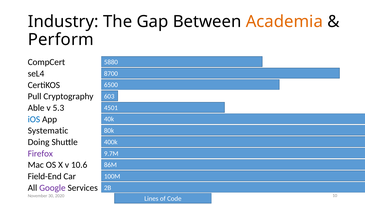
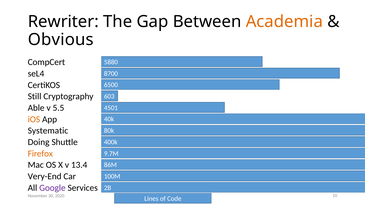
Industry: Industry -> Rewriter
Perform: Perform -> Obvious
Pull: Pull -> Still
5.3: 5.3 -> 5.5
iOS colour: blue -> orange
Firefox colour: purple -> orange
10.6: 10.6 -> 13.4
Field-End: Field-End -> Very-End
